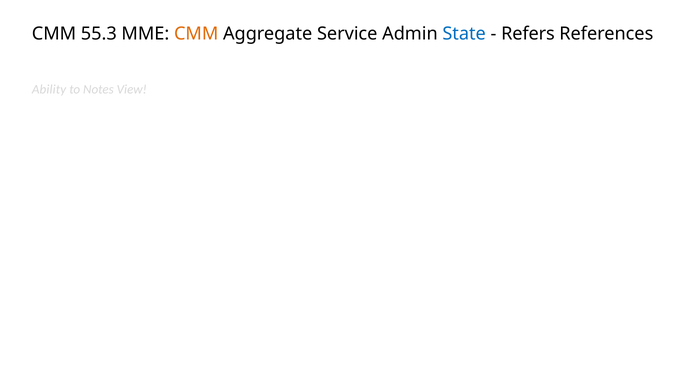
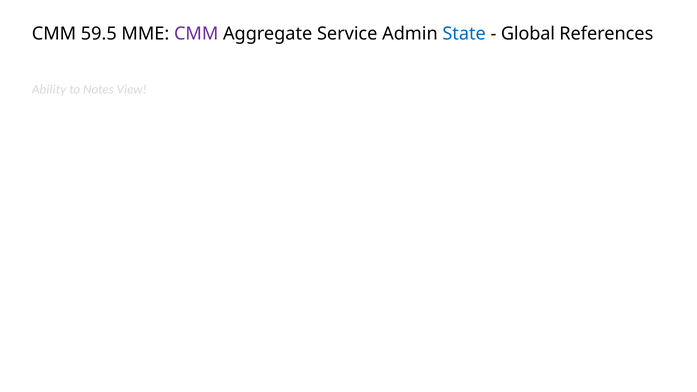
55.3: 55.3 -> 59.5
CMM at (196, 34) colour: orange -> purple
Refers: Refers -> Global
